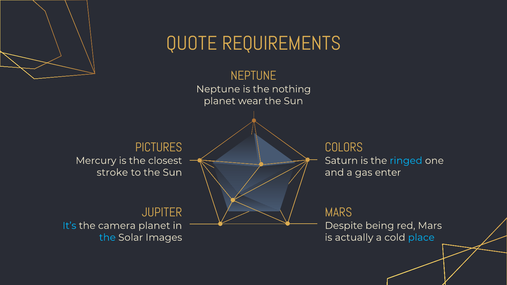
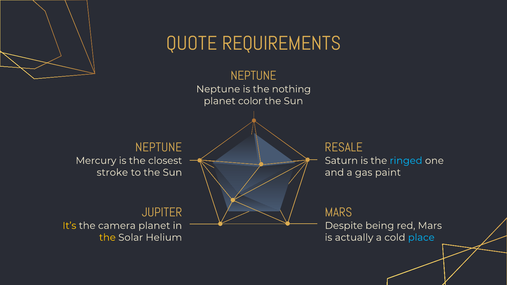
wear: wear -> color
PICTURES at (159, 147): PICTURES -> NEPTUNE
COLORS: COLORS -> RESALE
enter: enter -> paint
It’s colour: light blue -> yellow
the at (107, 238) colour: light blue -> yellow
Images: Images -> Helium
